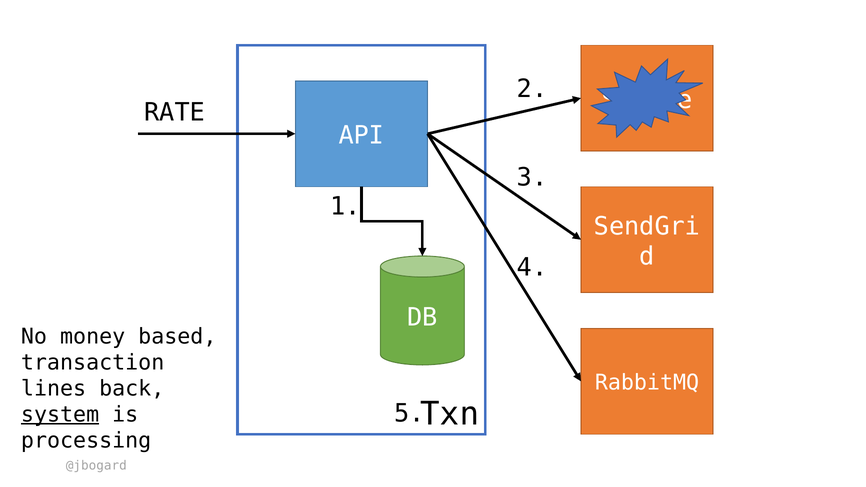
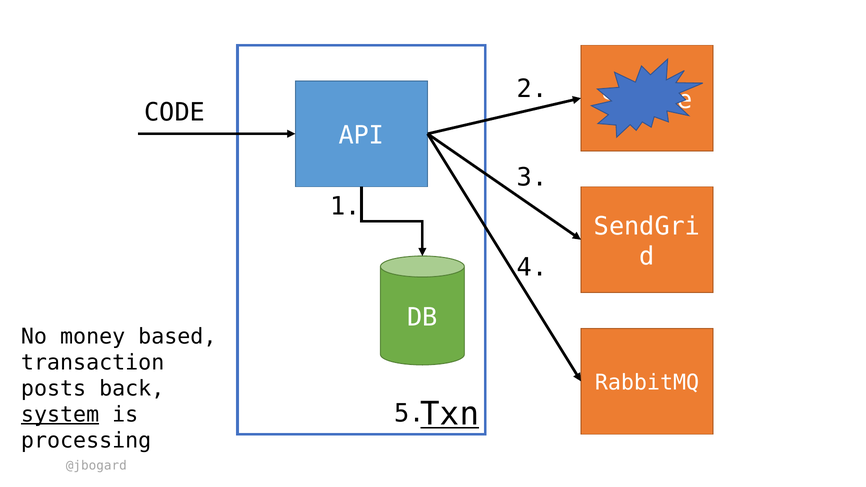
RATE: RATE -> CODE
lines: lines -> posts
Txn underline: none -> present
